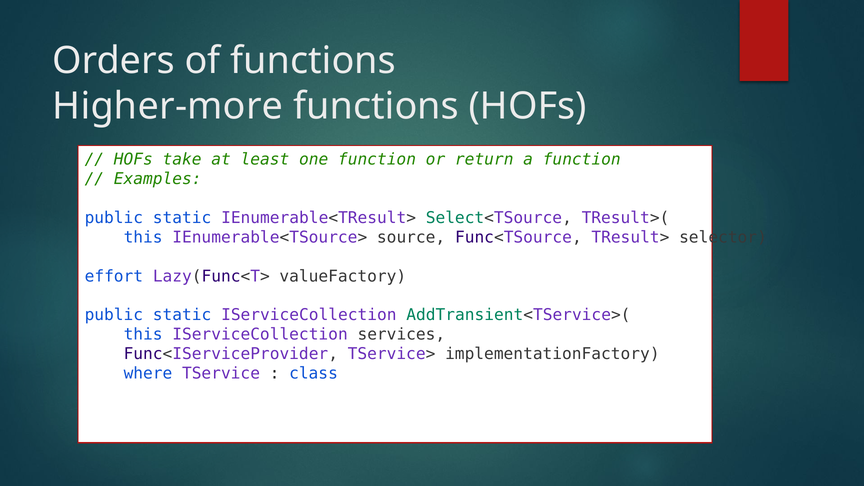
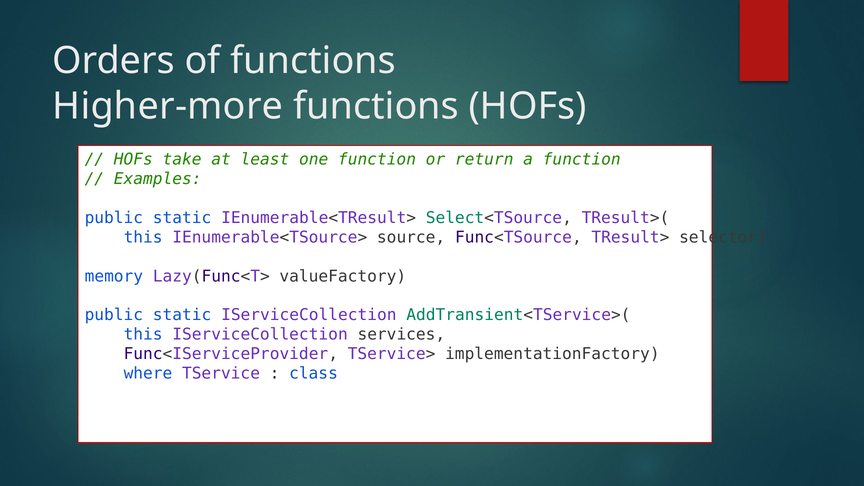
effort: effort -> memory
